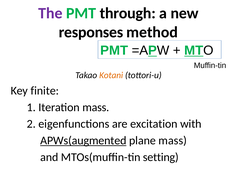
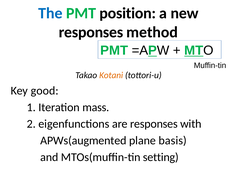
The colour: purple -> blue
through: through -> position
finite: finite -> good
are excitation: excitation -> responses
APWs(augmented underline: present -> none
plane mass: mass -> basis
